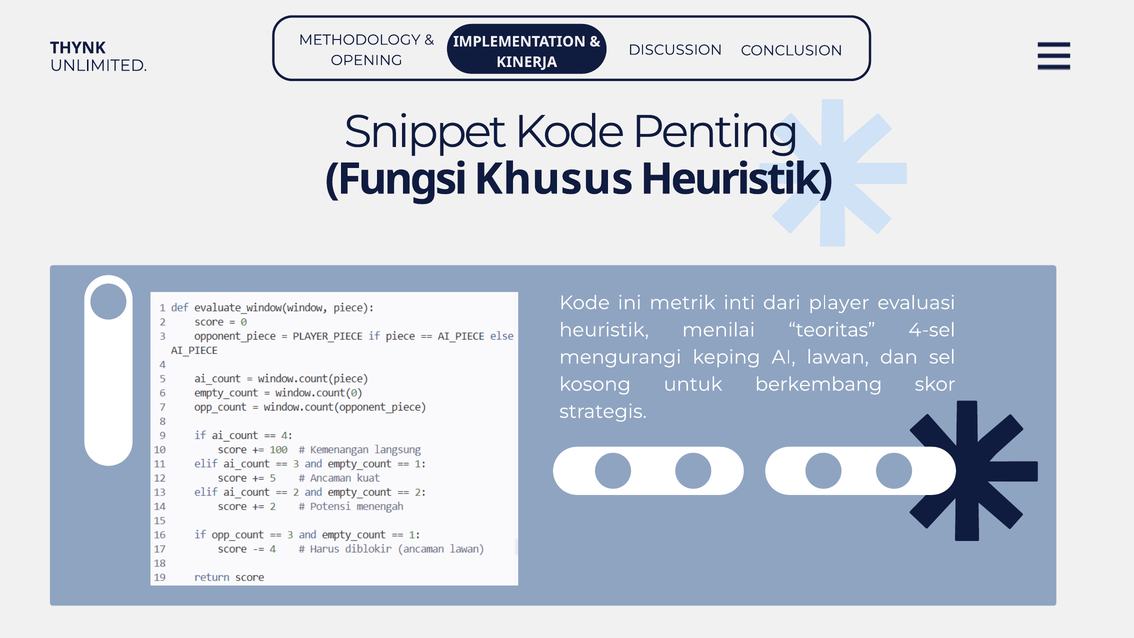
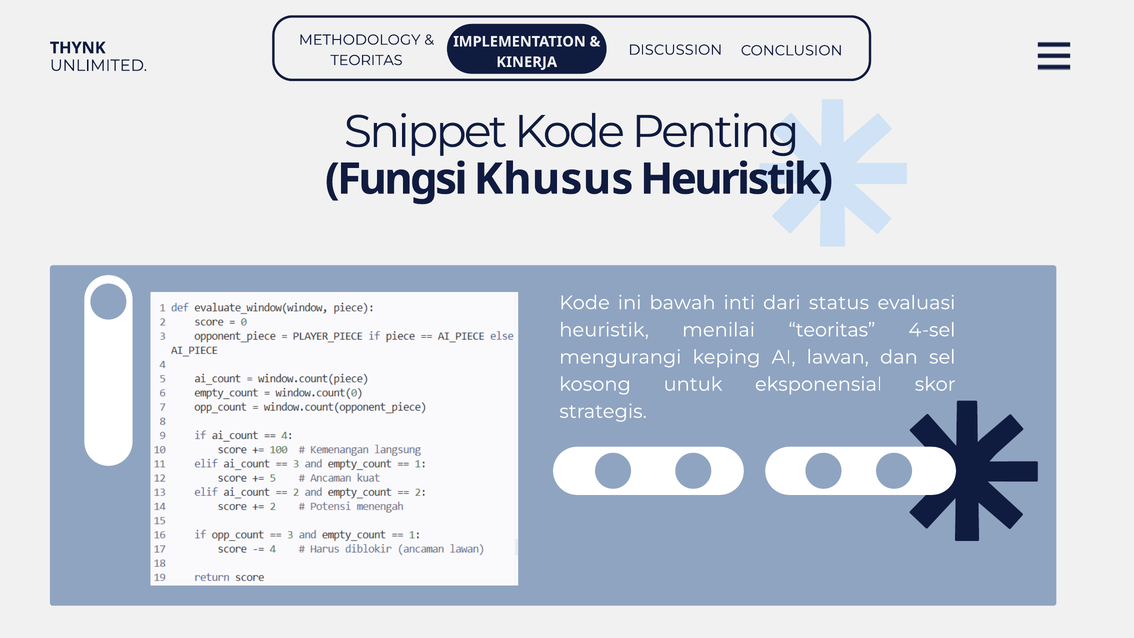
OPENING at (367, 60): OPENING -> TEORITAS
metrik: metrik -> bawah
player: player -> status
berkembang: berkembang -> eksponensial
